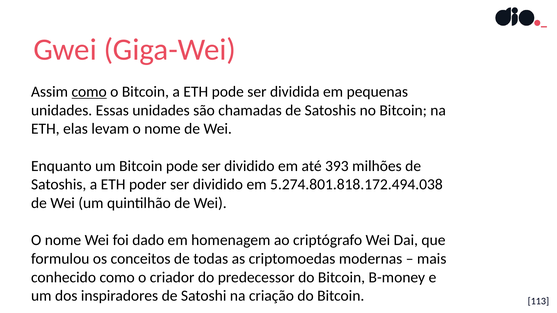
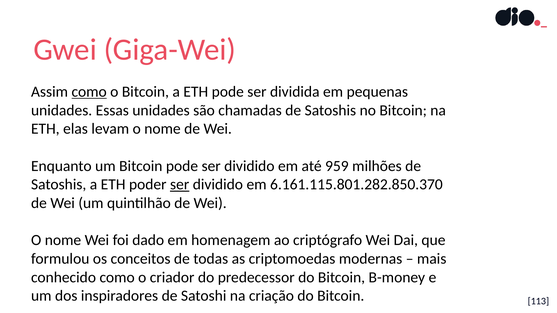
393: 393 -> 959
ser at (180, 185) underline: none -> present
5.274.801.818.172.494.038: 5.274.801.818.172.494.038 -> 6.161.115.801.282.850.370
